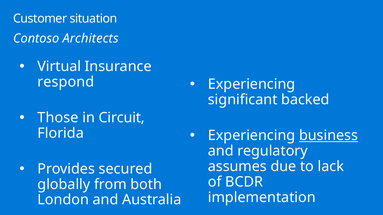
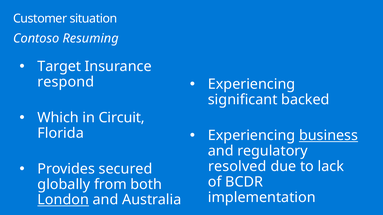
Architects: Architects -> Resuming
Virtual: Virtual -> Target
Those: Those -> Which
assumes: assumes -> resolved
London underline: none -> present
